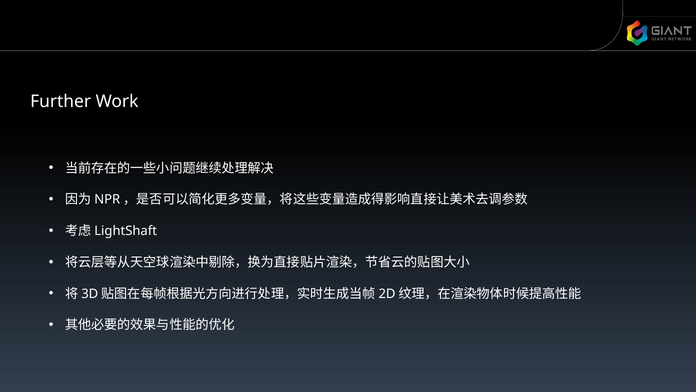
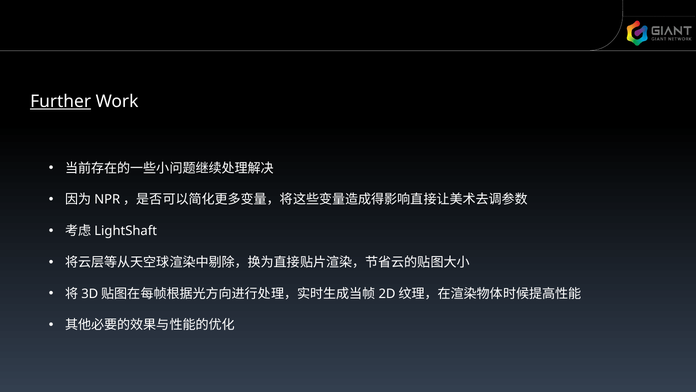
Further underline: none -> present
